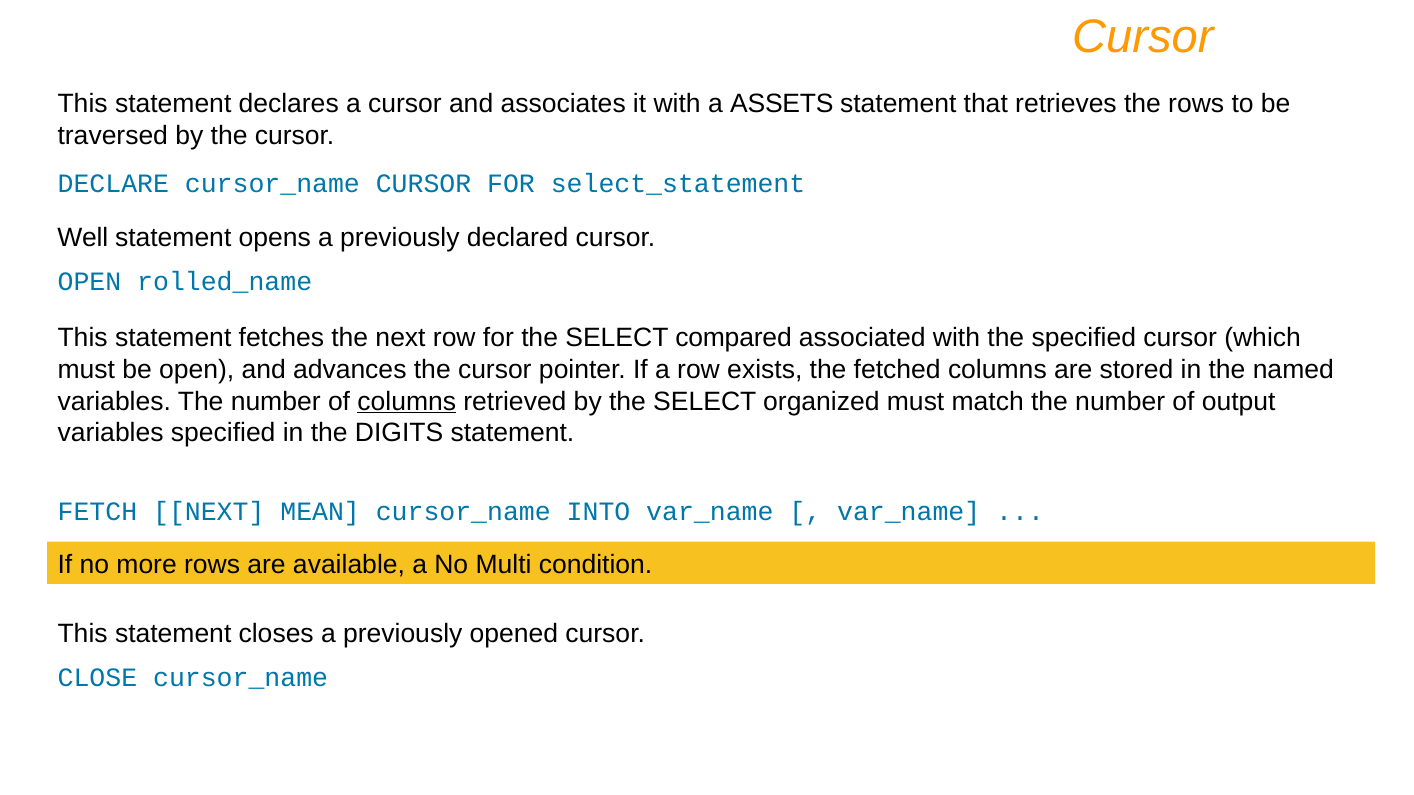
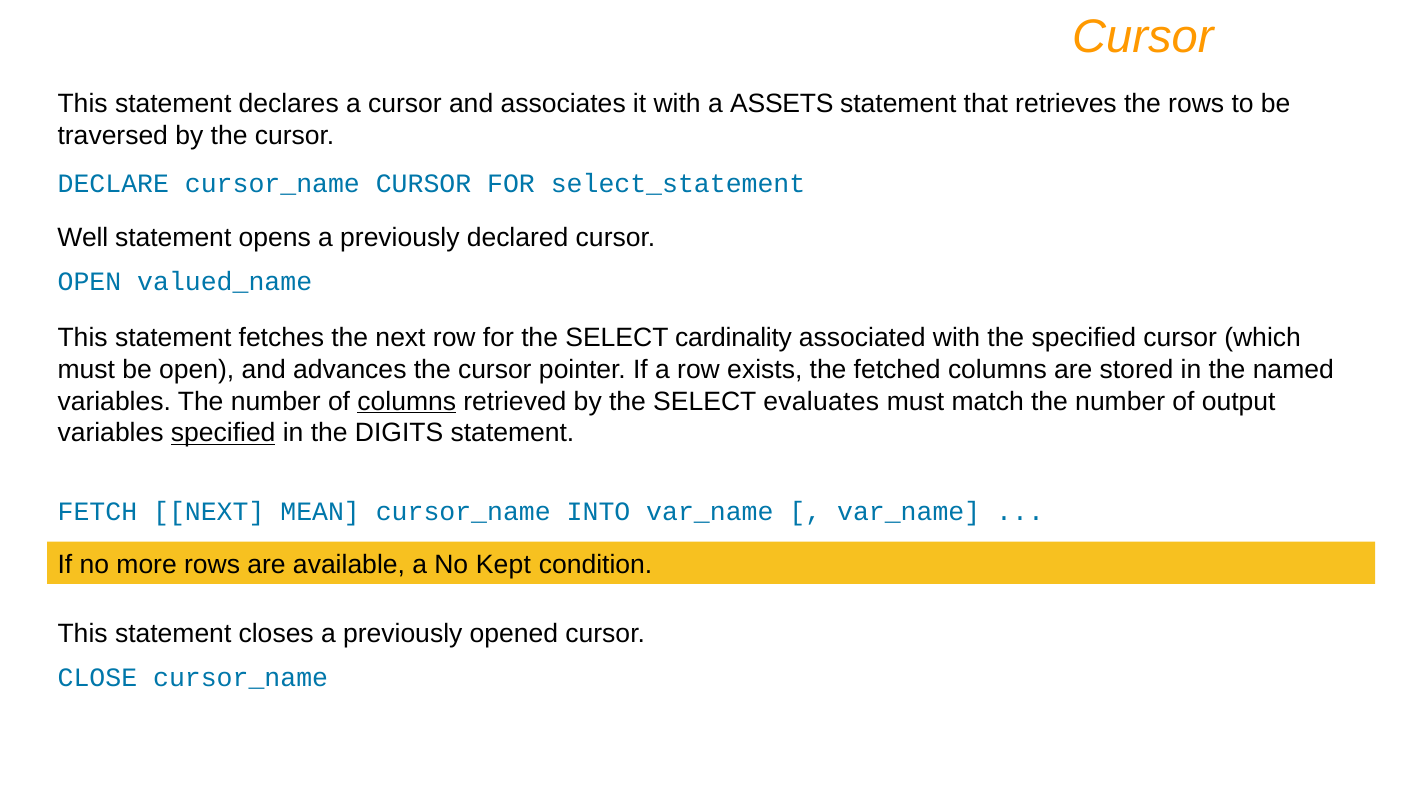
rolled_name: rolled_name -> valued_name
compared: compared -> cardinality
organized: organized -> evaluates
specified at (223, 433) underline: none -> present
Multi: Multi -> Kept
